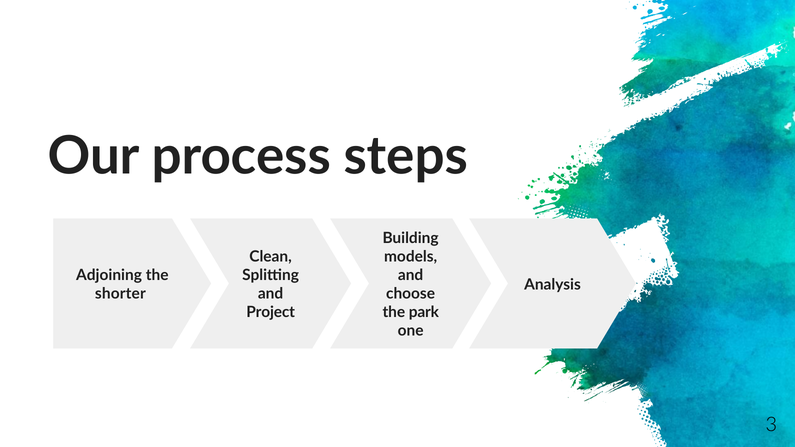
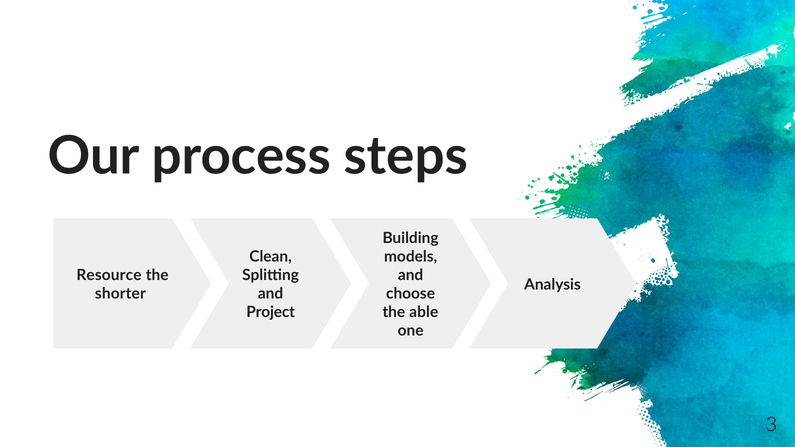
Adjoining: Adjoining -> Resource
park: park -> able
